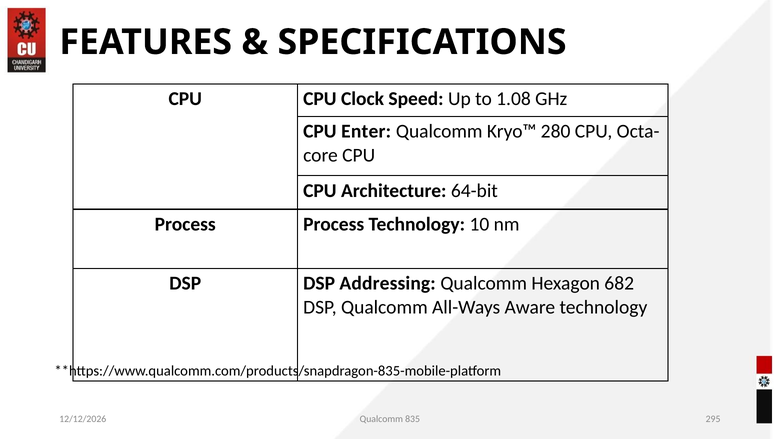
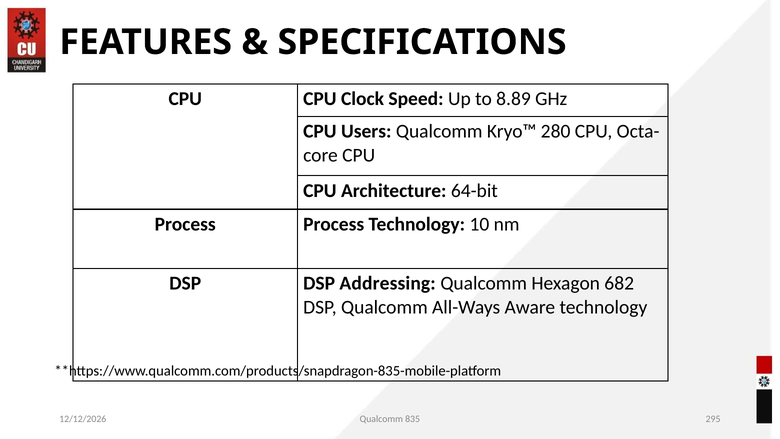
1.08: 1.08 -> 8.89
Enter: Enter -> Users
